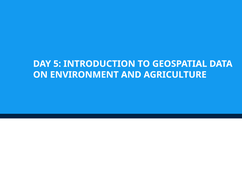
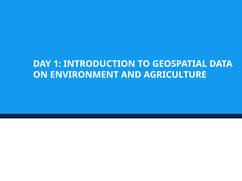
5: 5 -> 1
